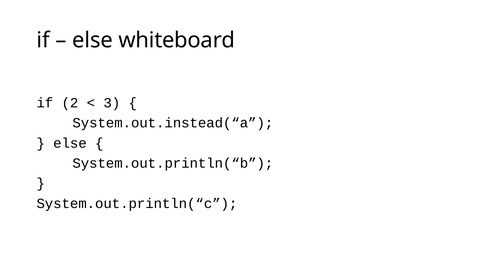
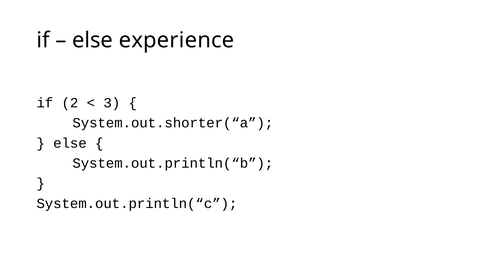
whiteboard: whiteboard -> experience
System.out.instead(“a: System.out.instead(“a -> System.out.shorter(“a
